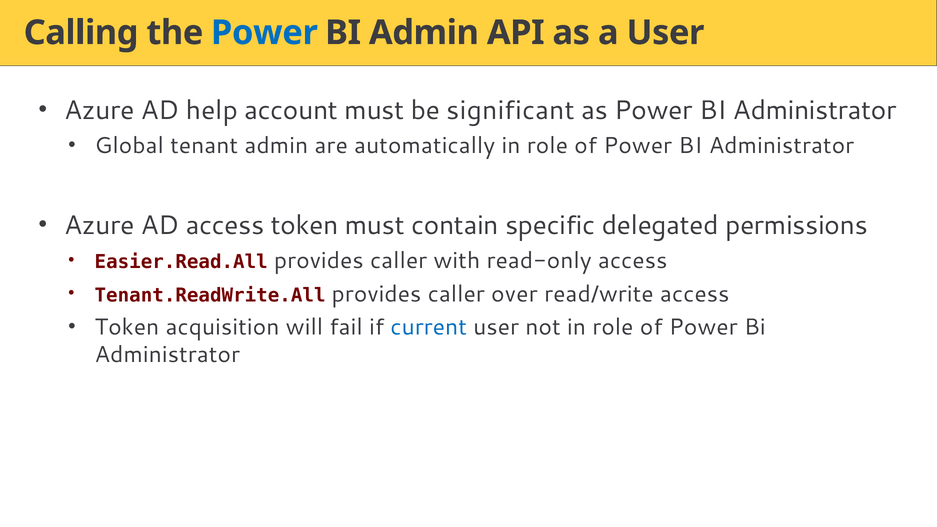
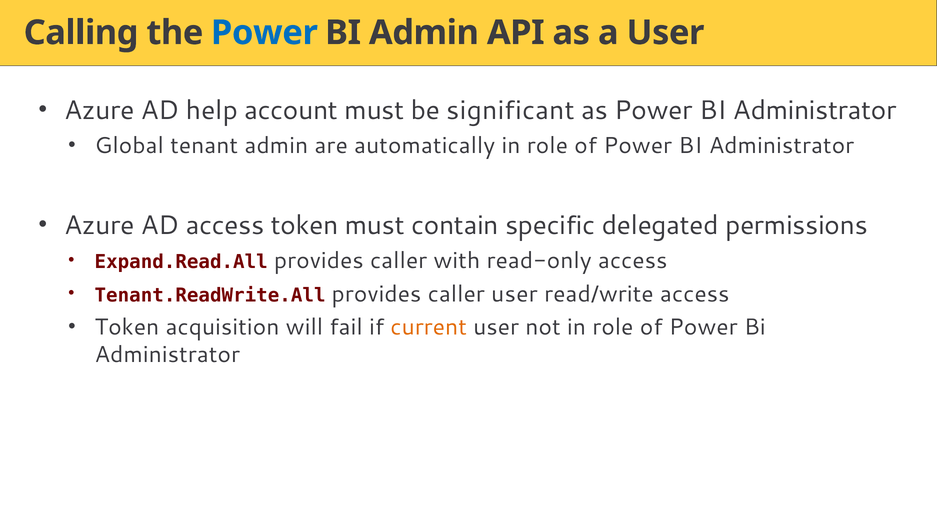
Easier.Read.All: Easier.Read.All -> Expand.Read.All
caller over: over -> user
current colour: blue -> orange
